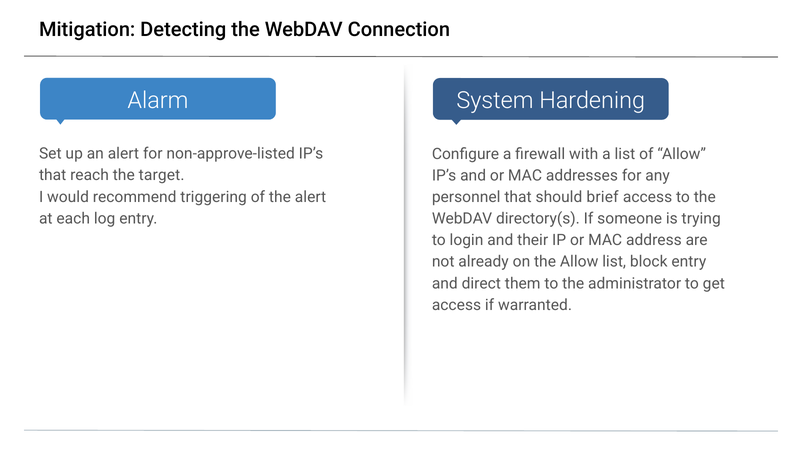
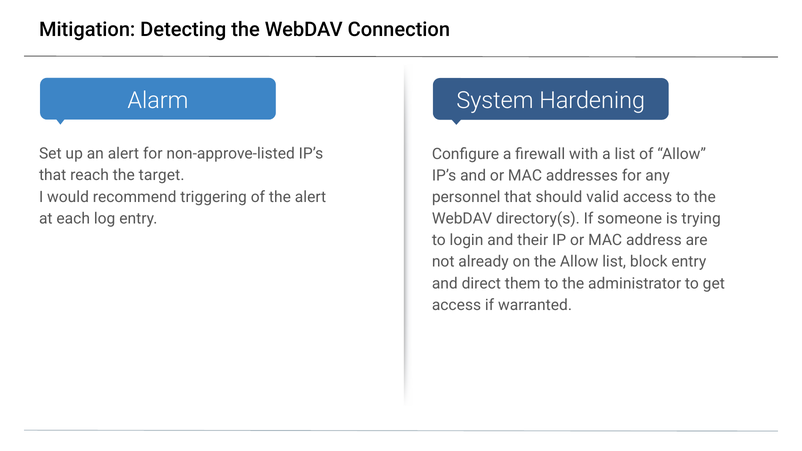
brief: brief -> valid
